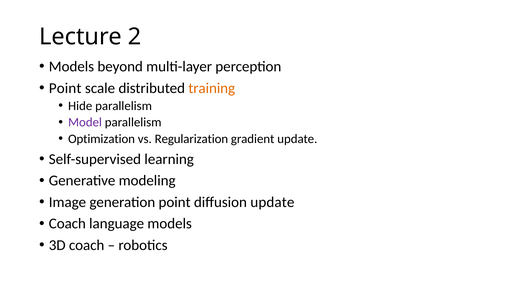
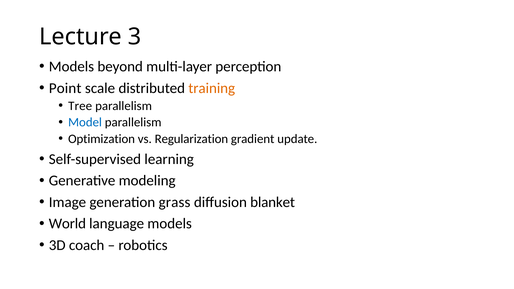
2: 2 -> 3
Hide: Hide -> Tree
Model colour: purple -> blue
generation point: point -> grass
diffusion update: update -> blanket
Coach at (67, 224): Coach -> World
